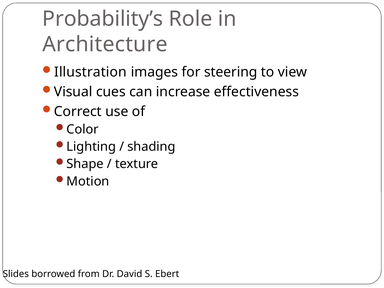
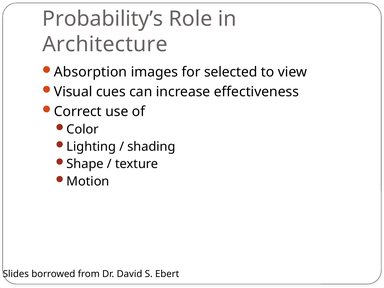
Illustration: Illustration -> Absorption
steering: steering -> selected
